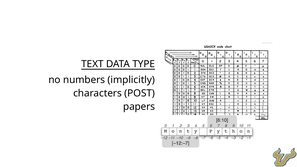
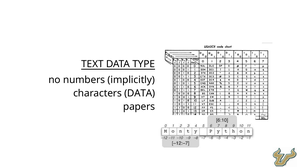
characters POST: POST -> DATA
